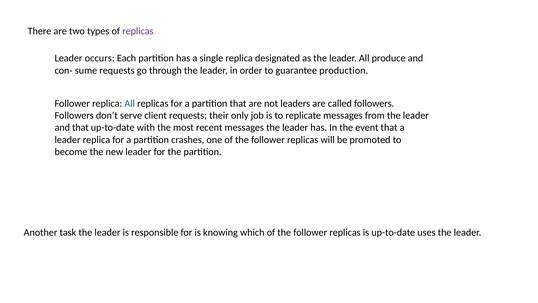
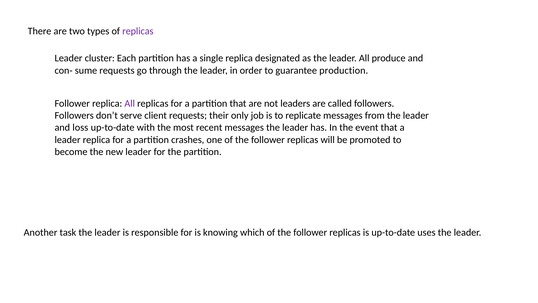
occurs: occurs -> cluster
All at (130, 103) colour: blue -> purple
and that: that -> loss
